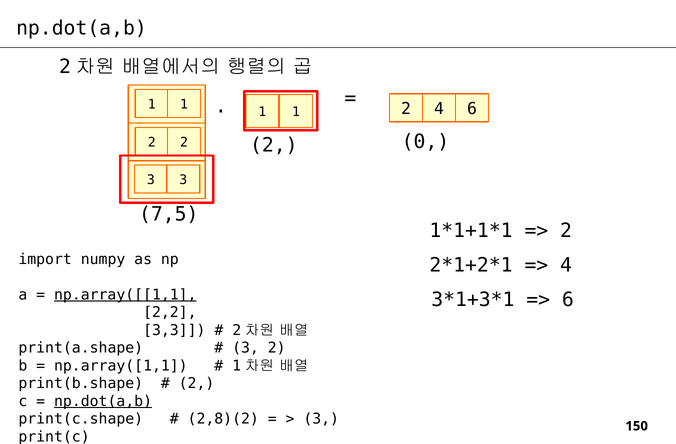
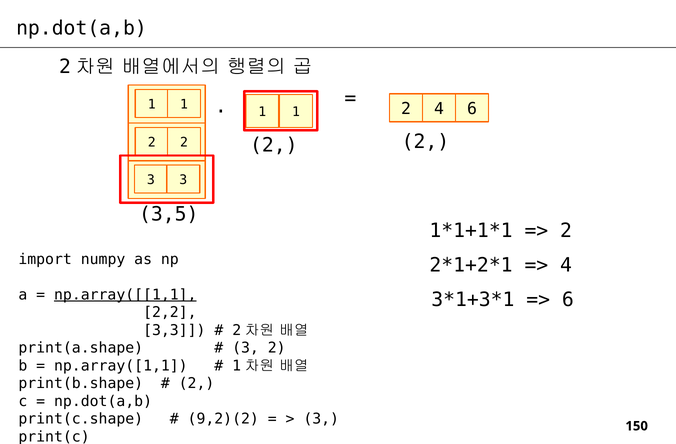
0 at (425, 142): 0 -> 2
7,5: 7,5 -> 3,5
np.dot(a,b at (103, 401) underline: present -> none
2,8)(2: 2,8)(2 -> 9,2)(2
